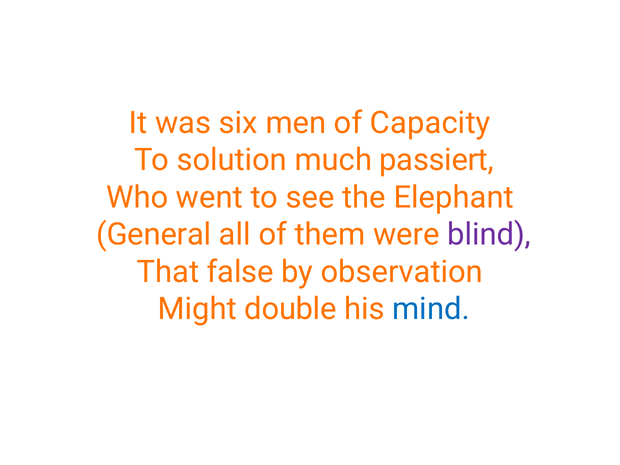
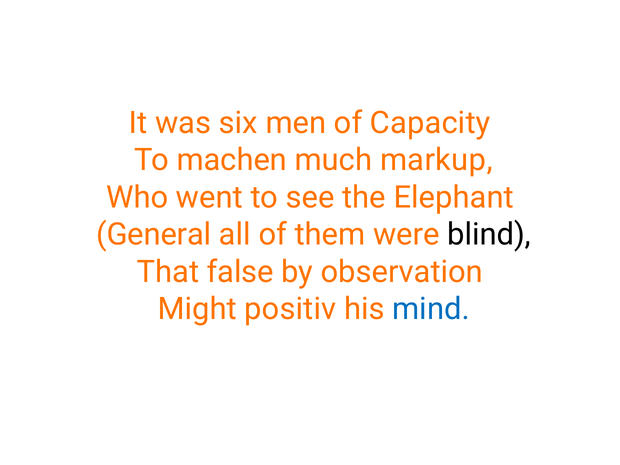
solution: solution -> machen
passiert: passiert -> markup
blind colour: purple -> black
double: double -> positiv
